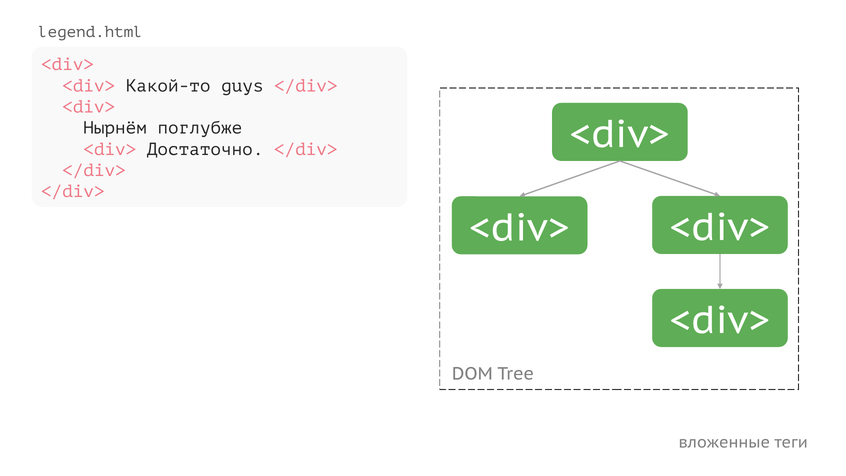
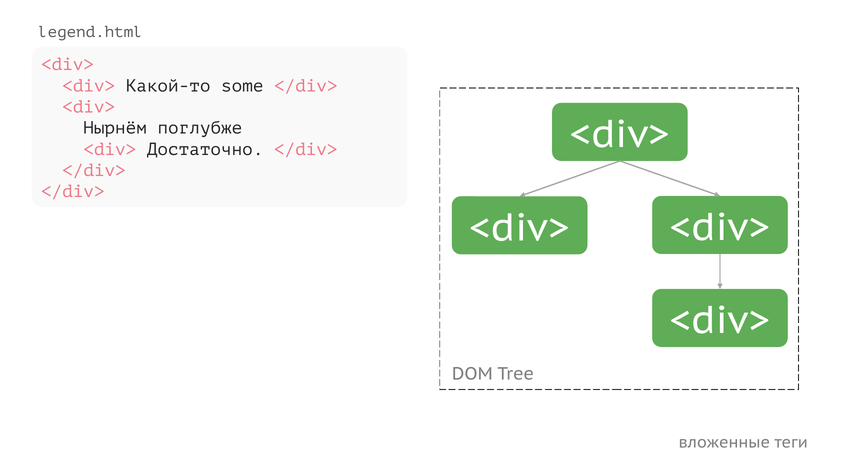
guys: guys -> some
